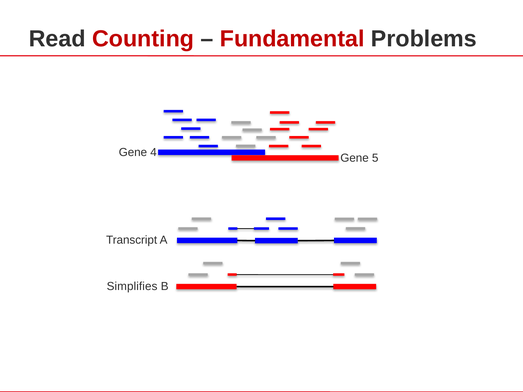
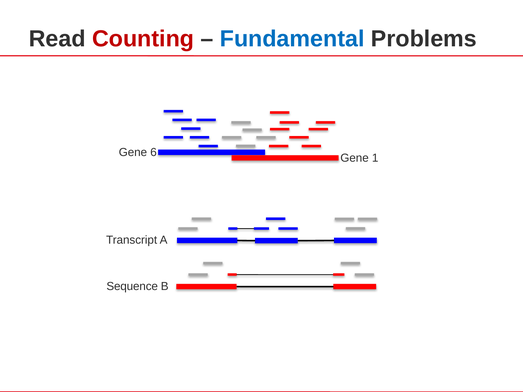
Fundamental colour: red -> blue
4: 4 -> 6
5: 5 -> 1
Simplifies: Simplifies -> Sequence
